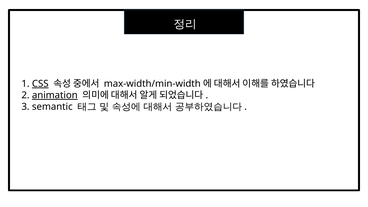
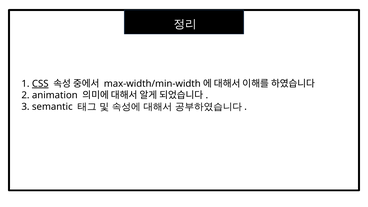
animation underline: present -> none
